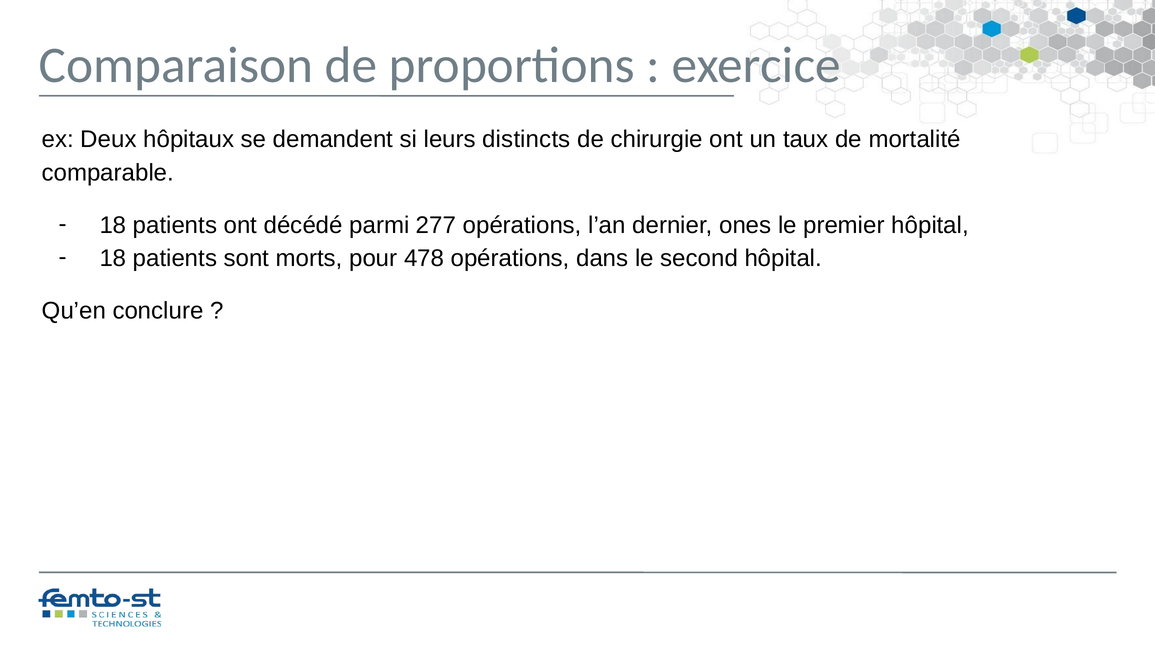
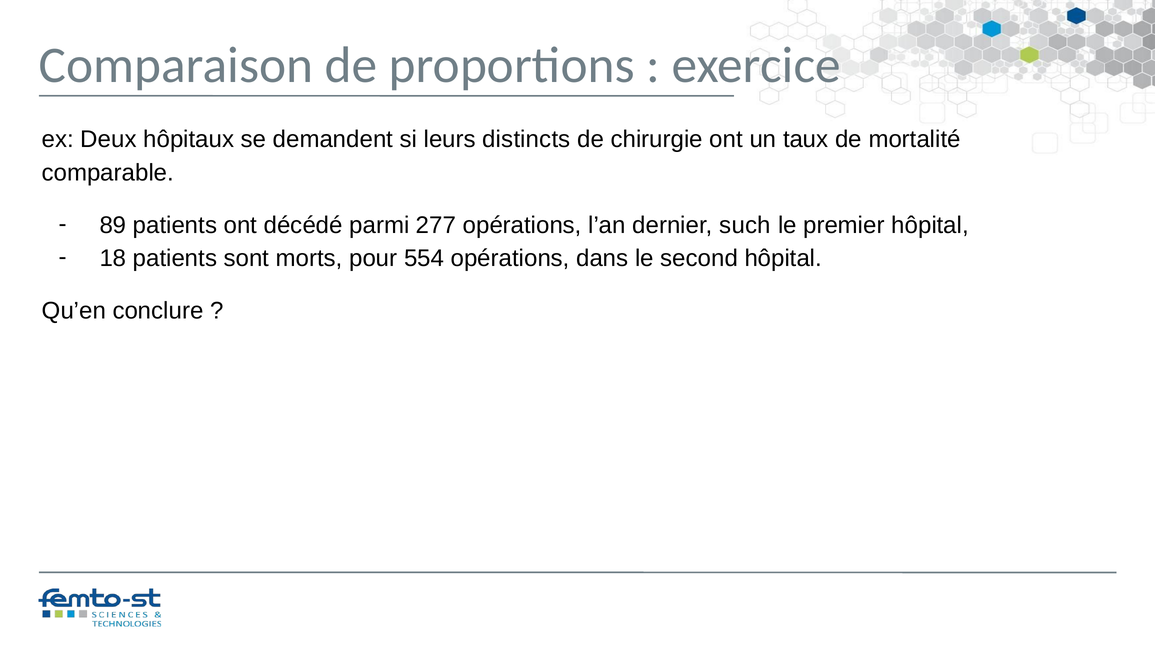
18 at (113, 225): 18 -> 89
ones: ones -> such
478: 478 -> 554
